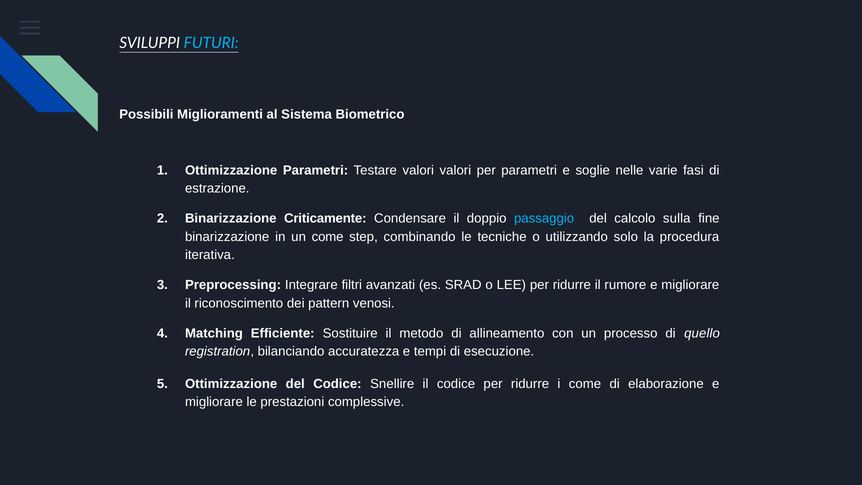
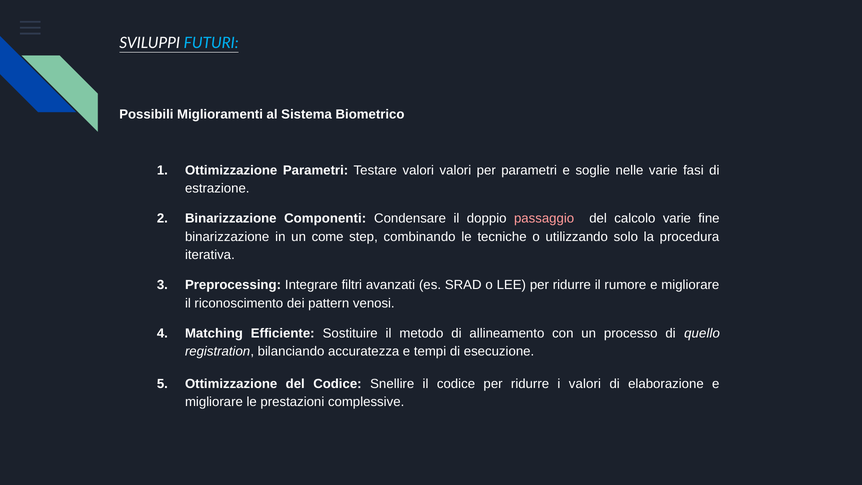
Criticamente: Criticamente -> Componenti
passaggio colour: light blue -> pink
calcolo sulla: sulla -> varie
i come: come -> valori
